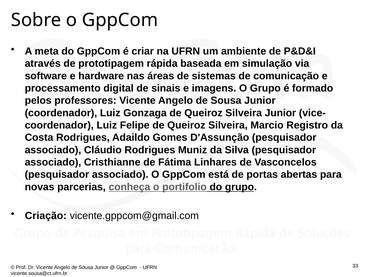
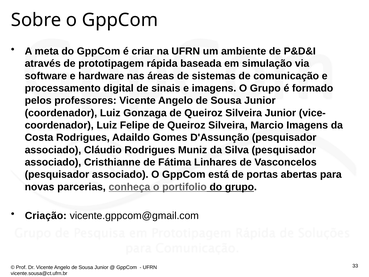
Marcio Registro: Registro -> Imagens
